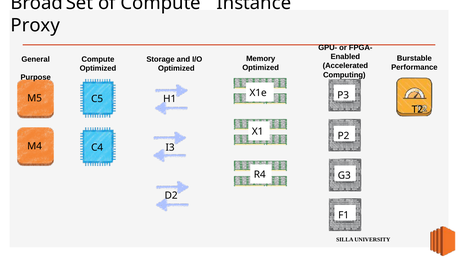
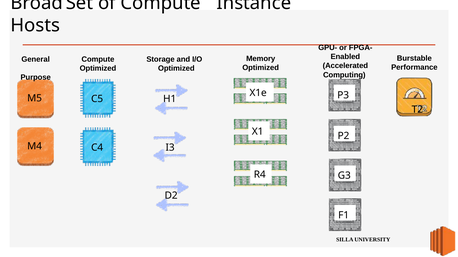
Proxy: Proxy -> Hosts
